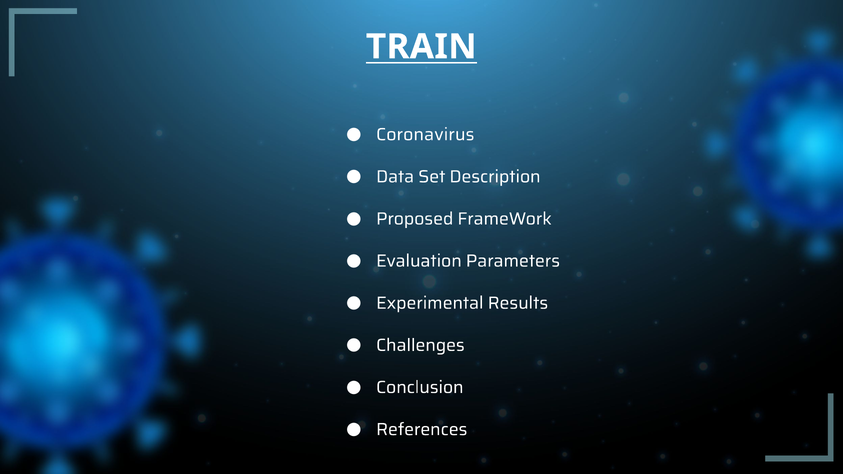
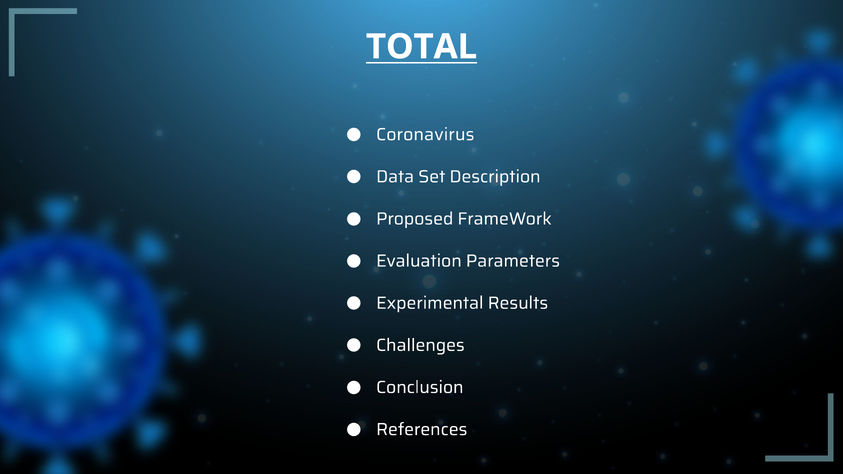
TRAIN: TRAIN -> TOTAL
